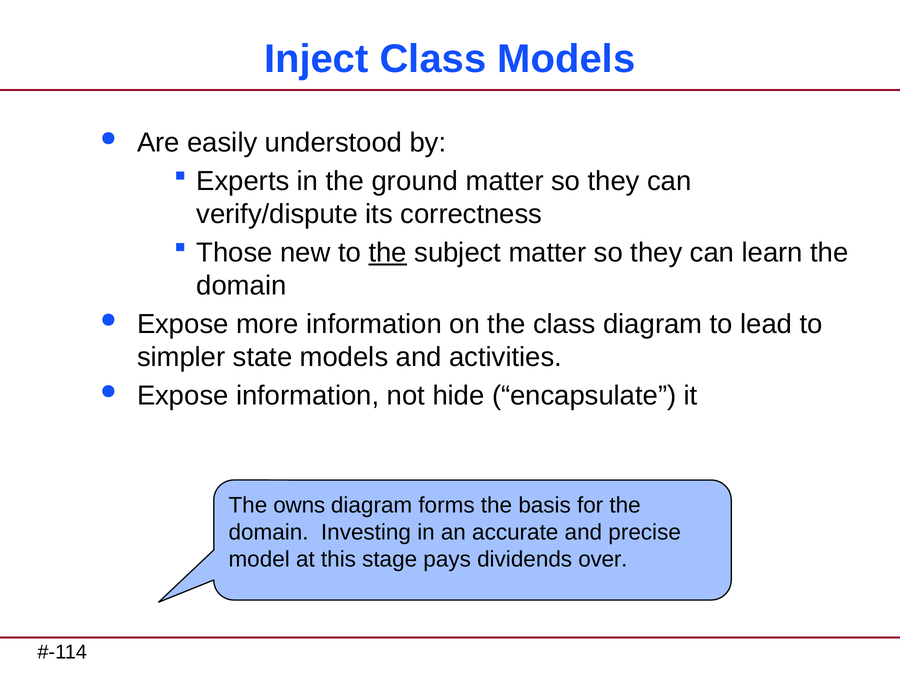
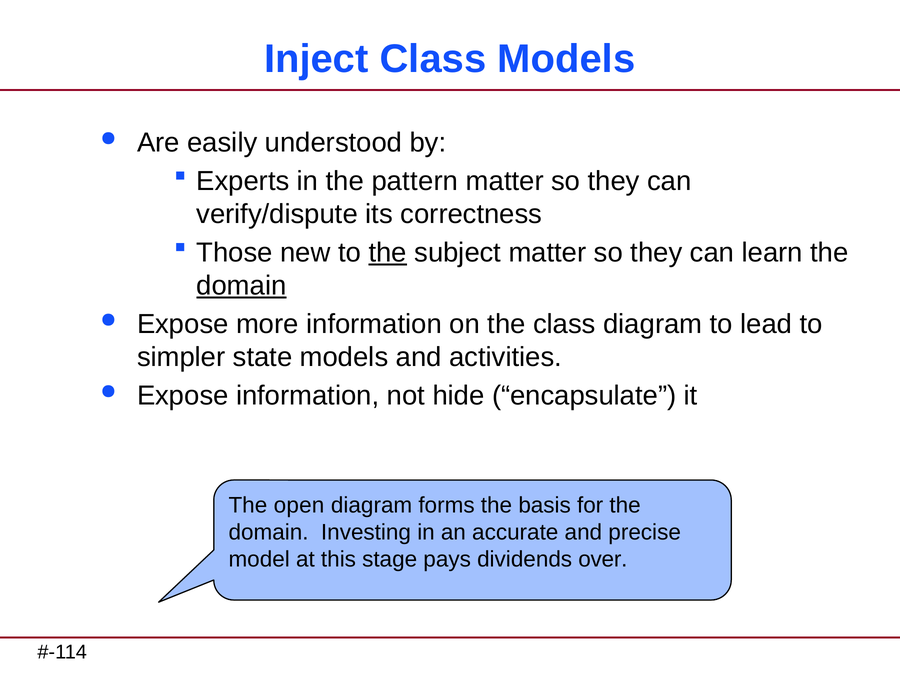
ground: ground -> pattern
domain at (241, 286) underline: none -> present
owns: owns -> open
